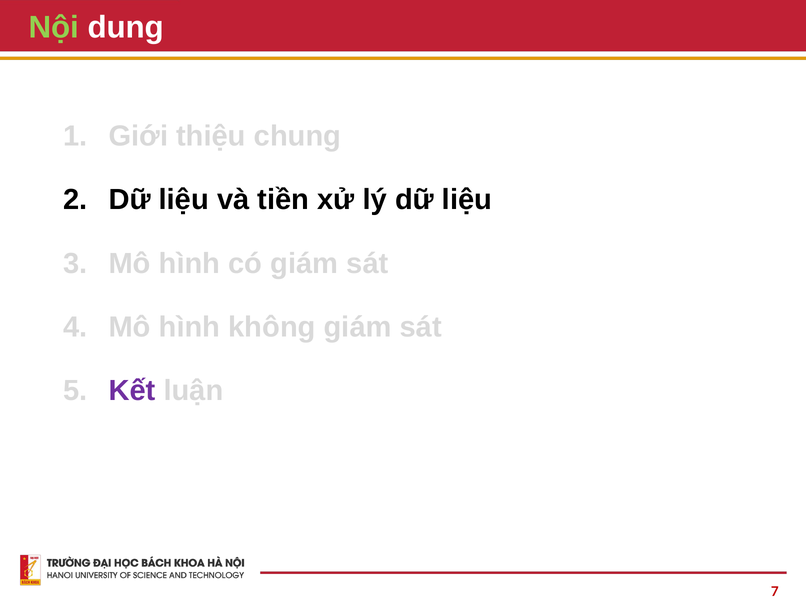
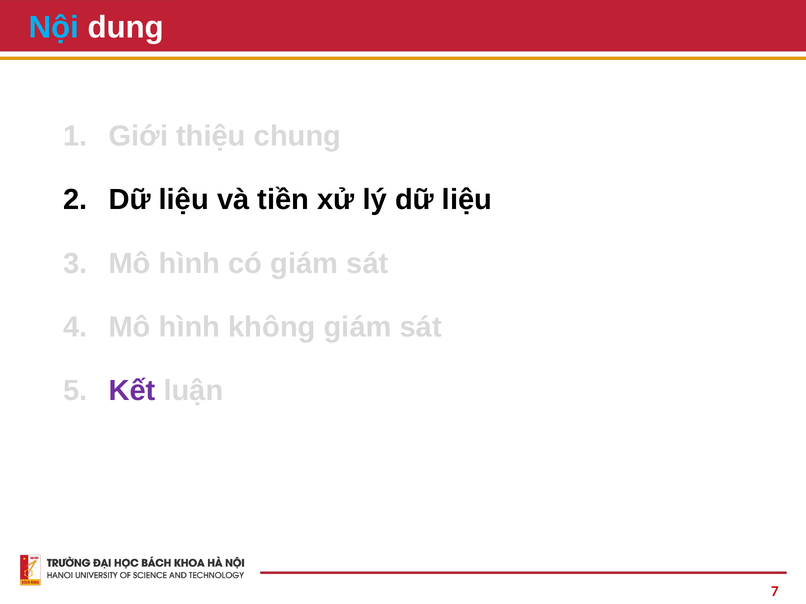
Nội colour: light green -> light blue
